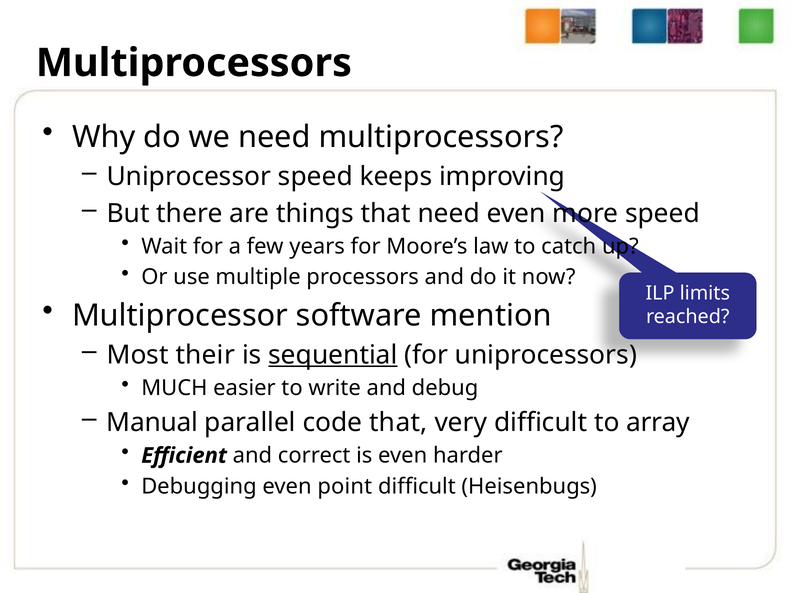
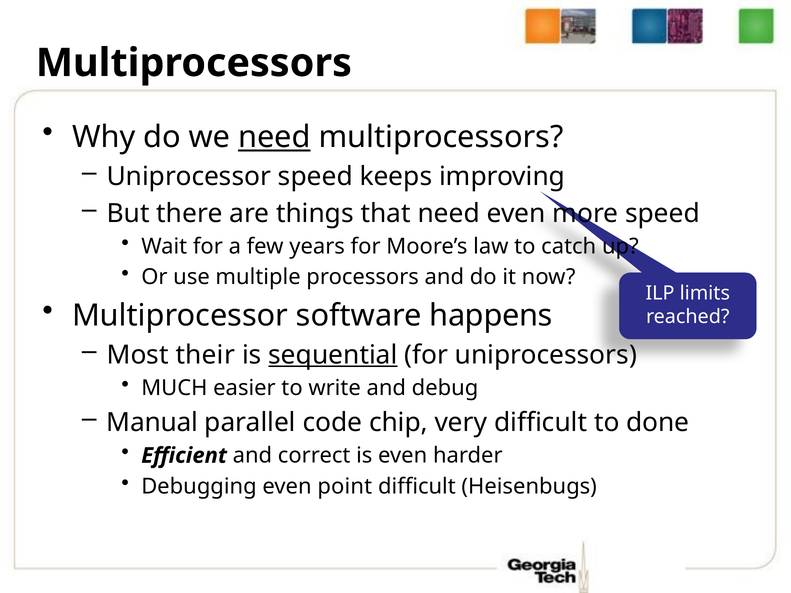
need at (274, 137) underline: none -> present
mention: mention -> happens
code that: that -> chip
array: array -> done
